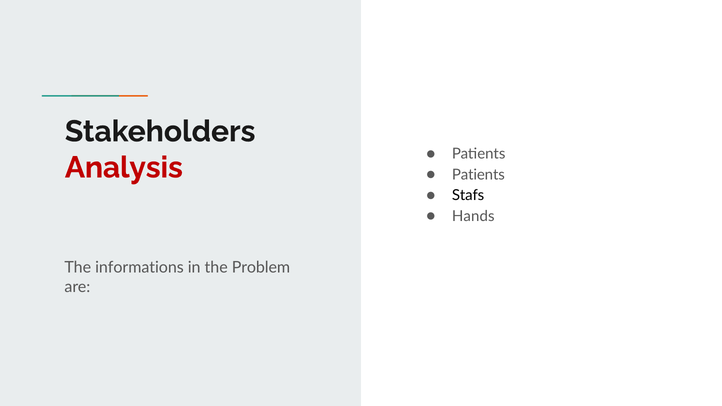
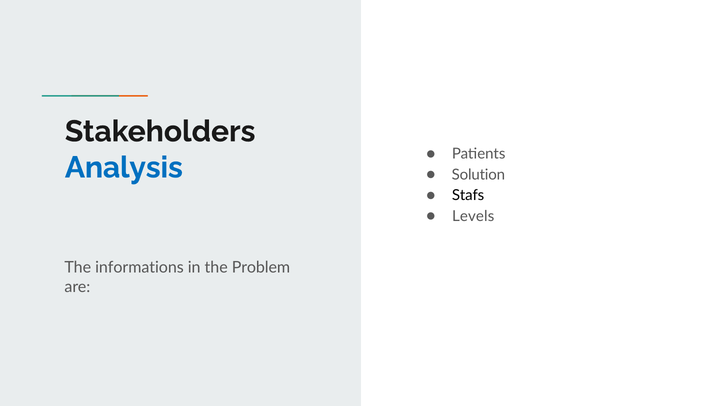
Analysis colour: red -> blue
Patients at (478, 175): Patients -> Solution
Hands: Hands -> Levels
